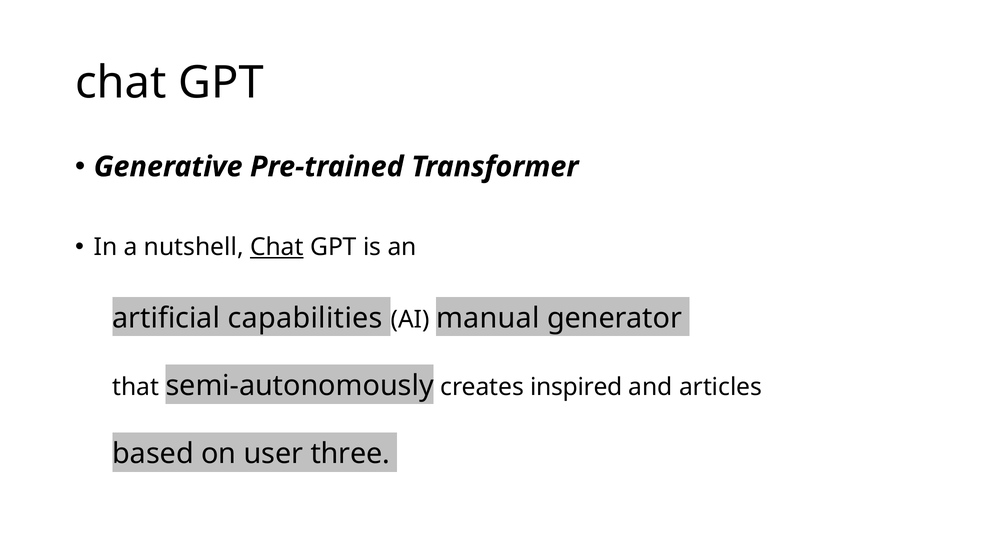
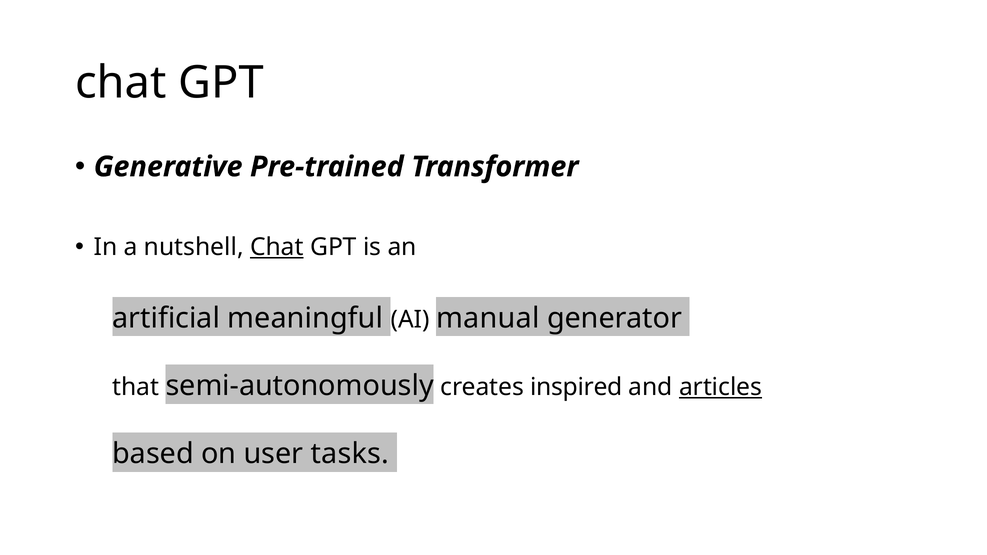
capabilities: capabilities -> meaningful
articles underline: none -> present
three: three -> tasks
